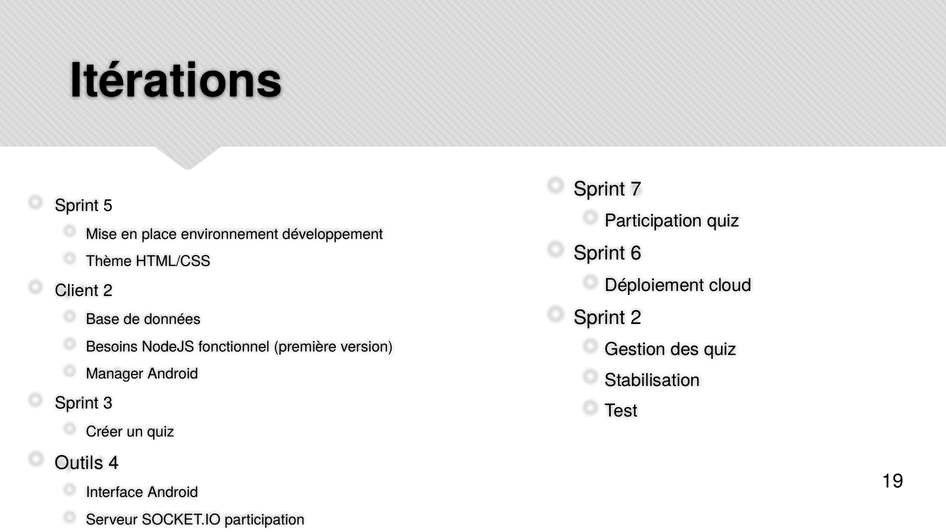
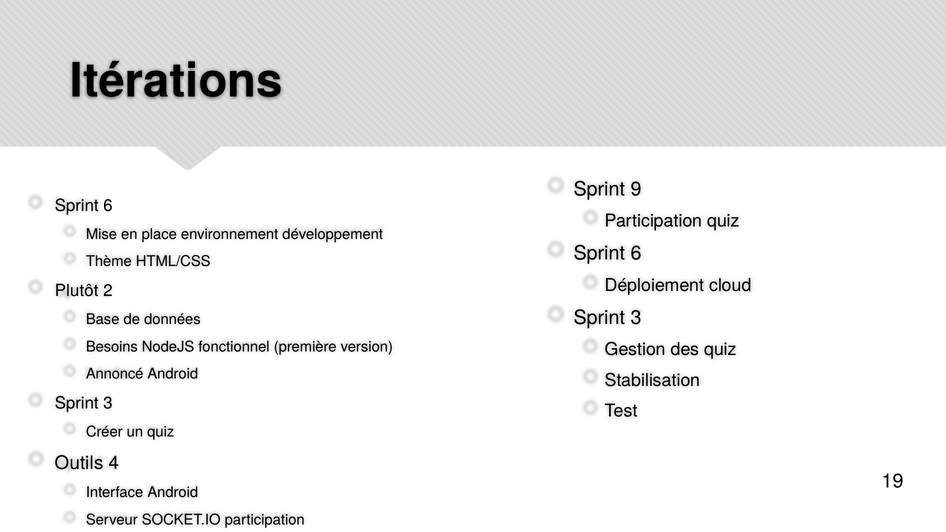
7: 7 -> 9
5 at (108, 206): 5 -> 6
Client: Client -> Plutôt
2 at (636, 318): 2 -> 3
Manager: Manager -> Annoncé
